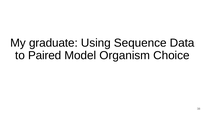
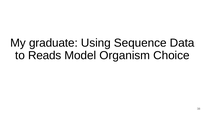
Paired: Paired -> Reads
